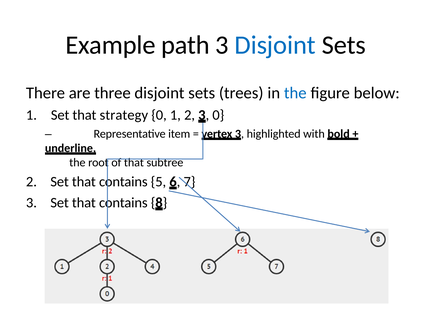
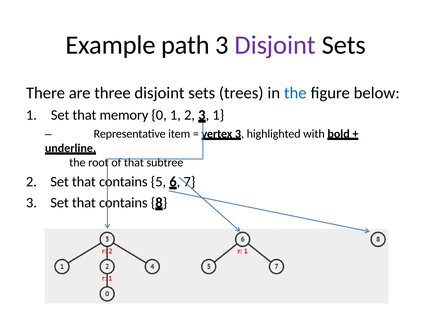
Disjoint at (275, 45) colour: blue -> purple
strategy: strategy -> memory
3 0: 0 -> 1
